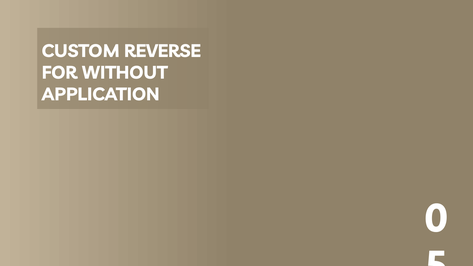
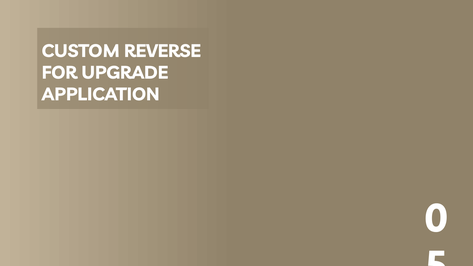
WITHOUT: WITHOUT -> UPGRADE
